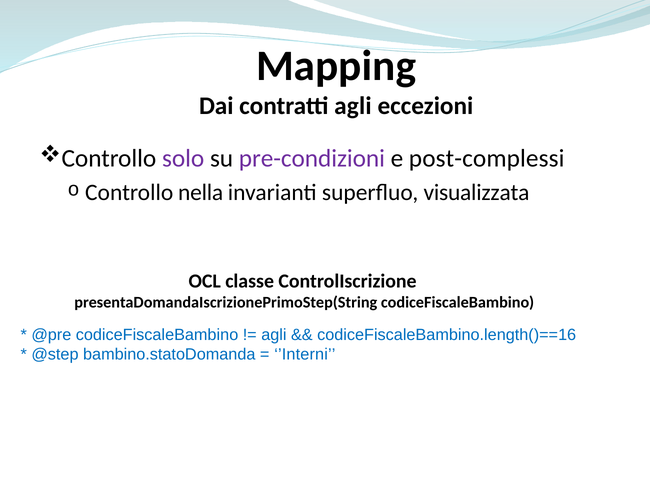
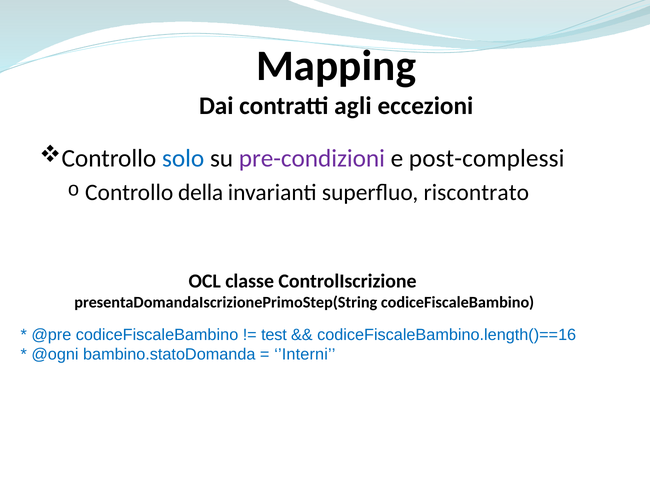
solo colour: purple -> blue
nella: nella -> della
visualizzata: visualizzata -> riscontrato
agli at (274, 334): agli -> test
@step: @step -> @ogni
